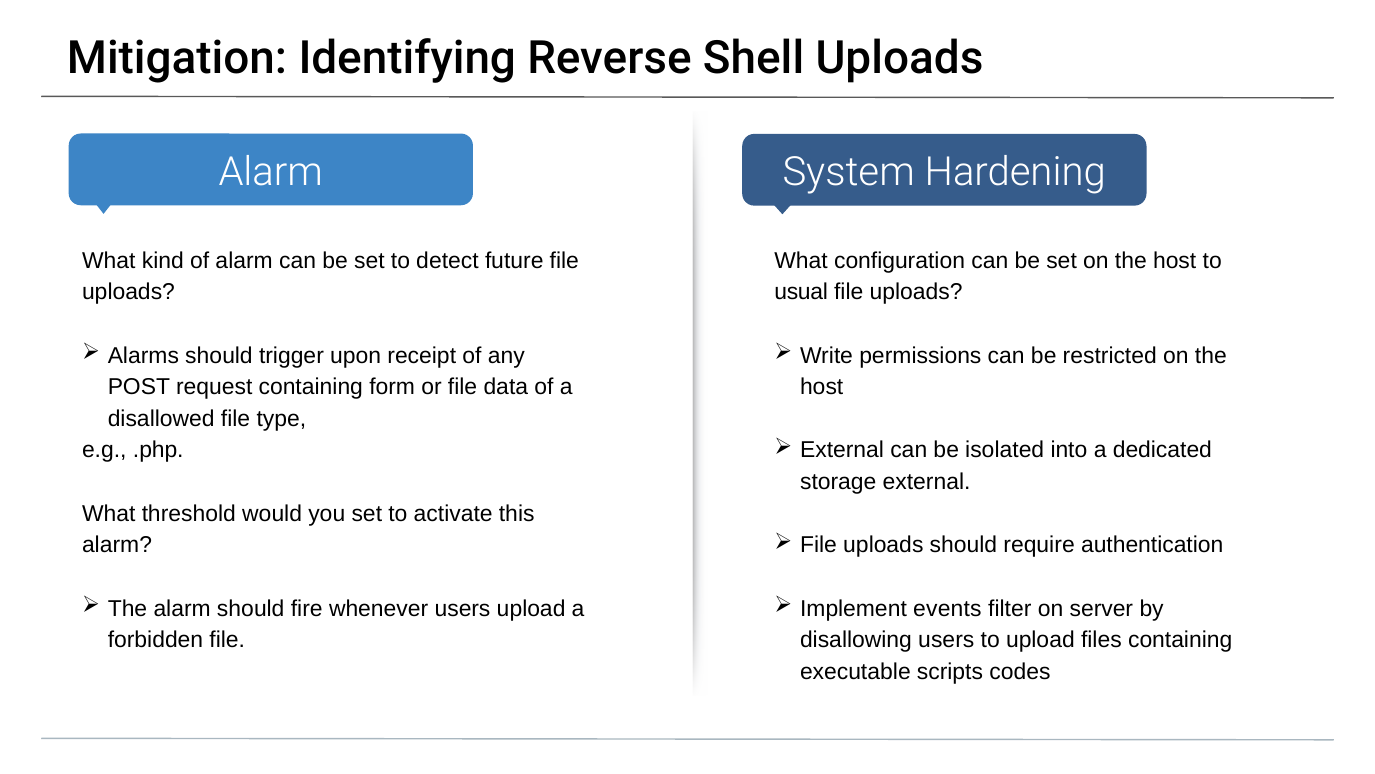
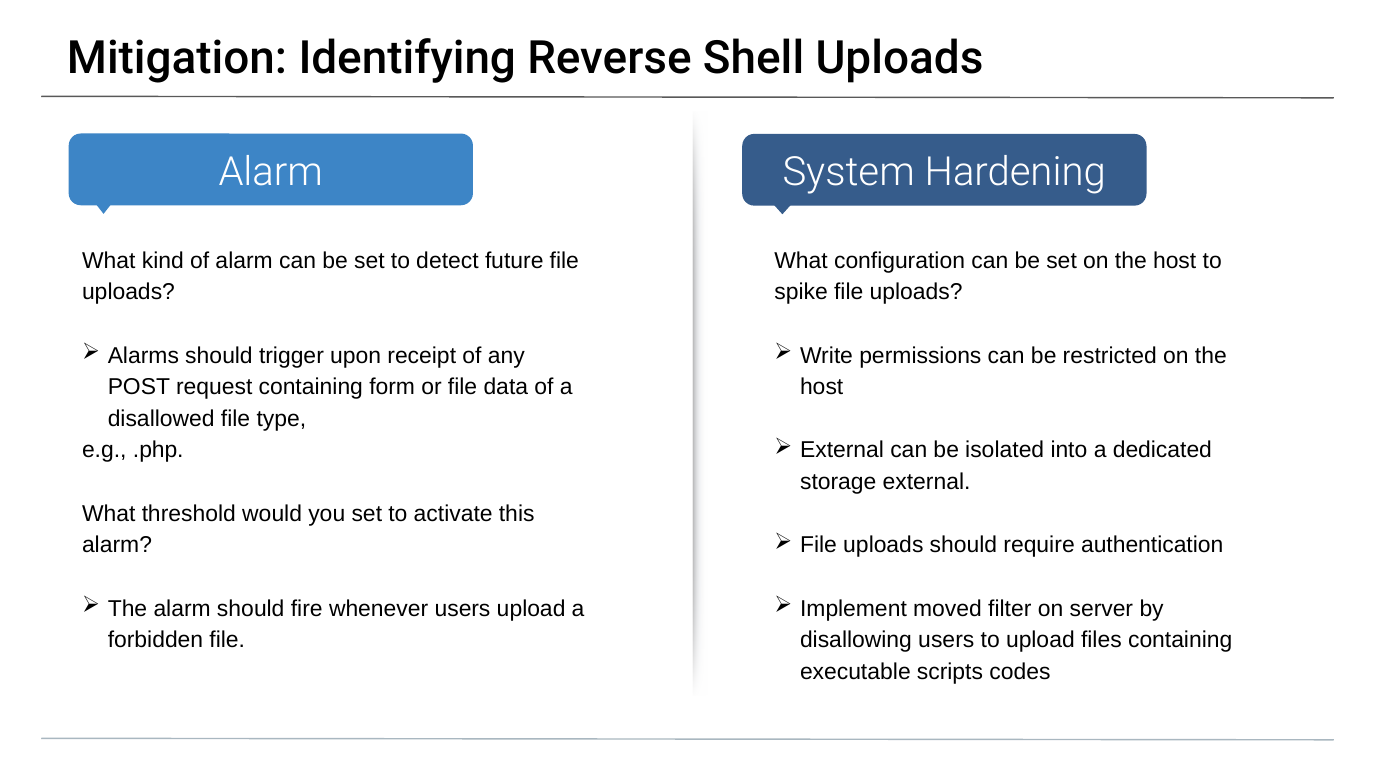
usual: usual -> spike
events: events -> moved
